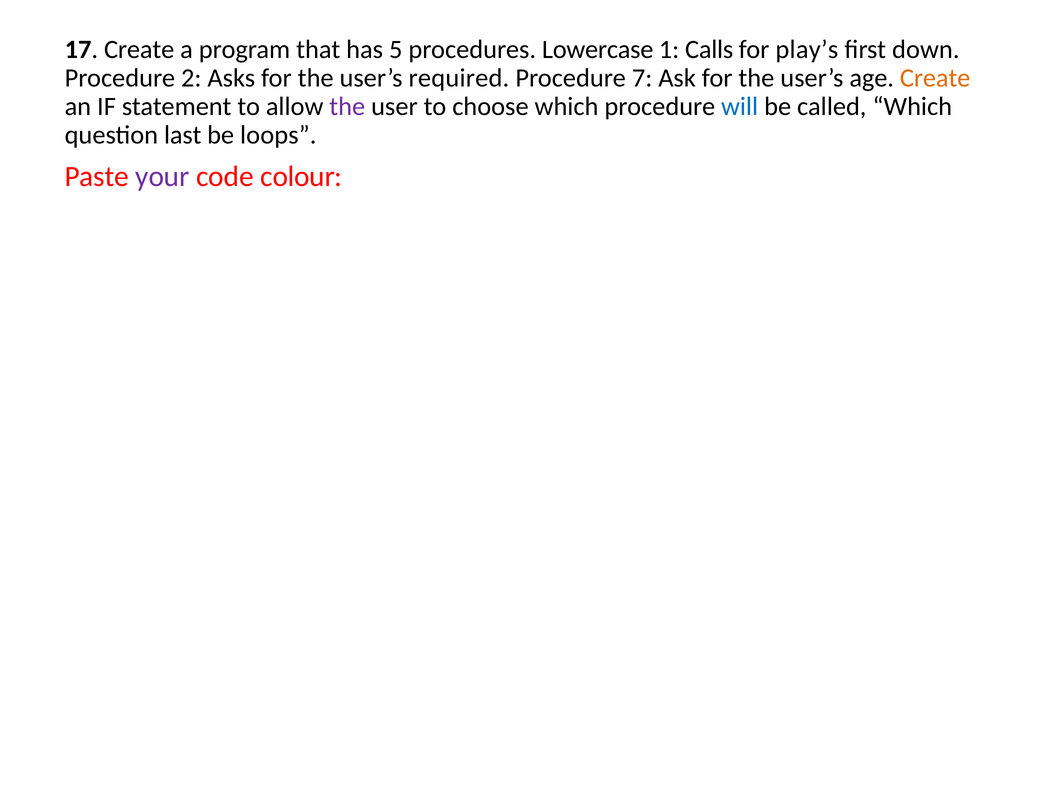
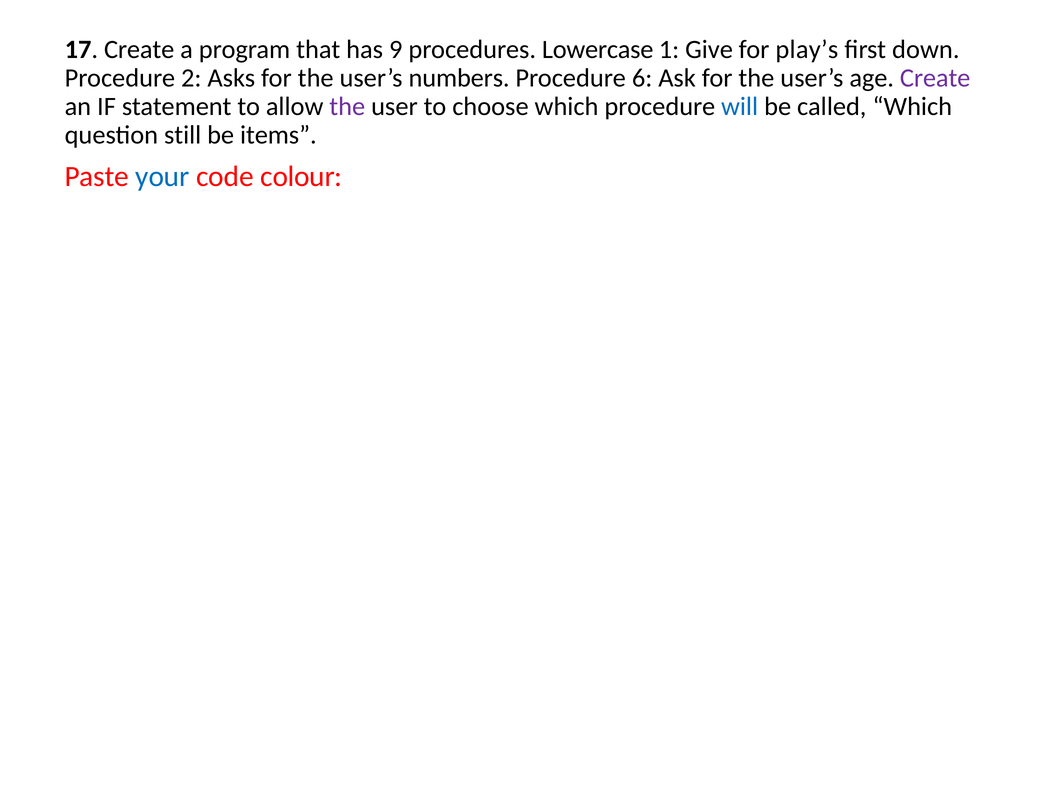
5: 5 -> 9
Calls: Calls -> Give
required: required -> numbers
7: 7 -> 6
Create at (935, 78) colour: orange -> purple
last: last -> still
loops: loops -> items
your colour: purple -> blue
